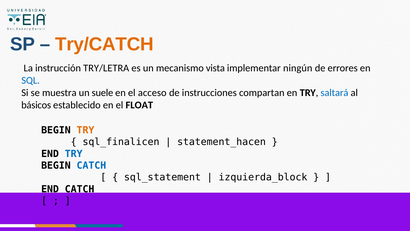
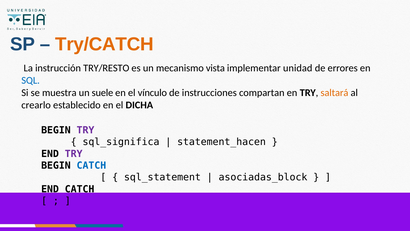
TRY/LETRA: TRY/LETRA -> TRY/RESTO
ningún: ningún -> unidad
acceso: acceso -> vínculo
saltará colour: blue -> orange
básicos: básicos -> crearlo
FLOAT: FLOAT -> DICHA
TRY at (86, 130) colour: orange -> purple
sql_finalicen: sql_finalicen -> sql_significa
TRY at (74, 154) colour: blue -> purple
izquierda_block: izquierda_block -> asociadas_block
